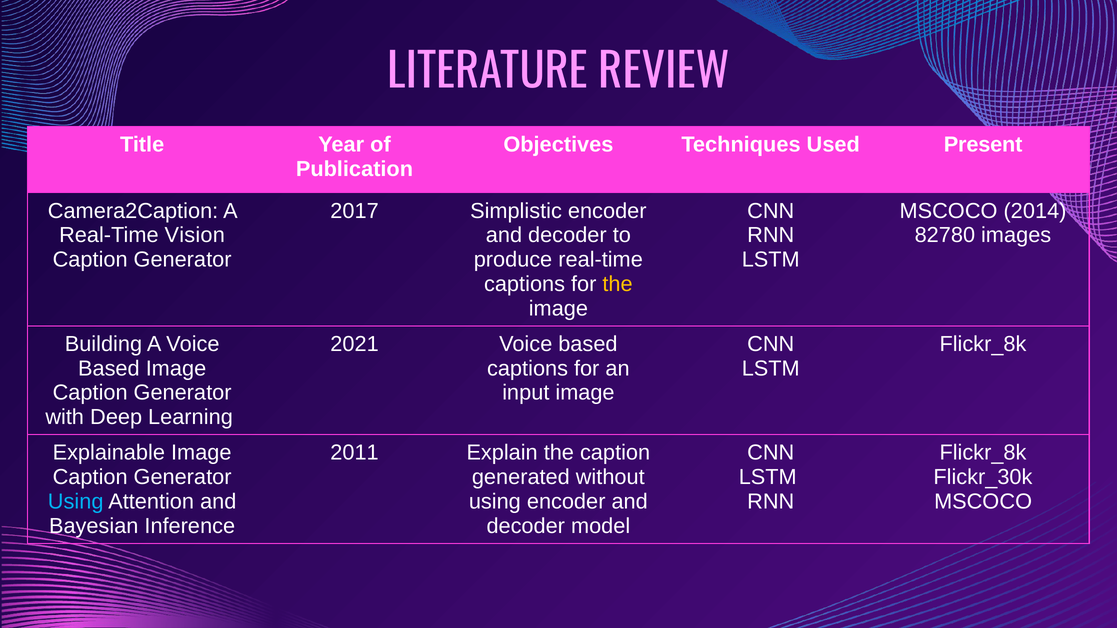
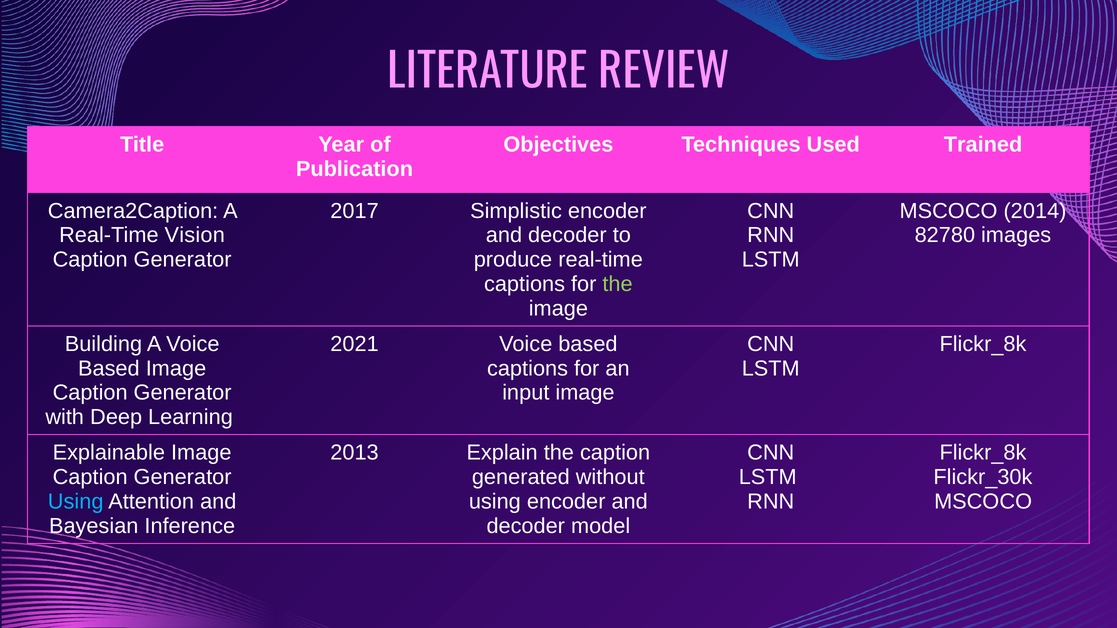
Present: Present -> Trained
the at (618, 284) colour: yellow -> light green
2011: 2011 -> 2013
